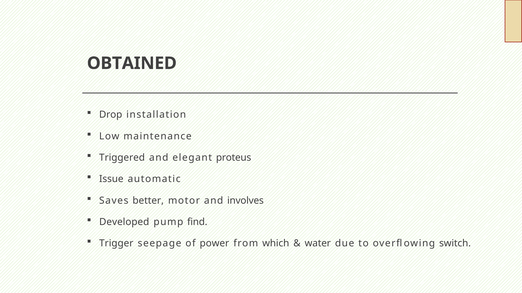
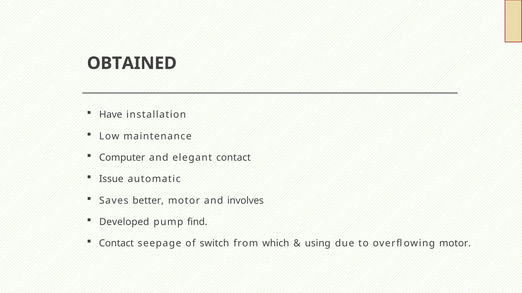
Drop: Drop -> Have
Triggered: Triggered -> Computer
elegant proteus: proteus -> contact
Trigger at (116, 244): Trigger -> Contact
power: power -> switch
water: water -> using
overflowing switch: switch -> motor
